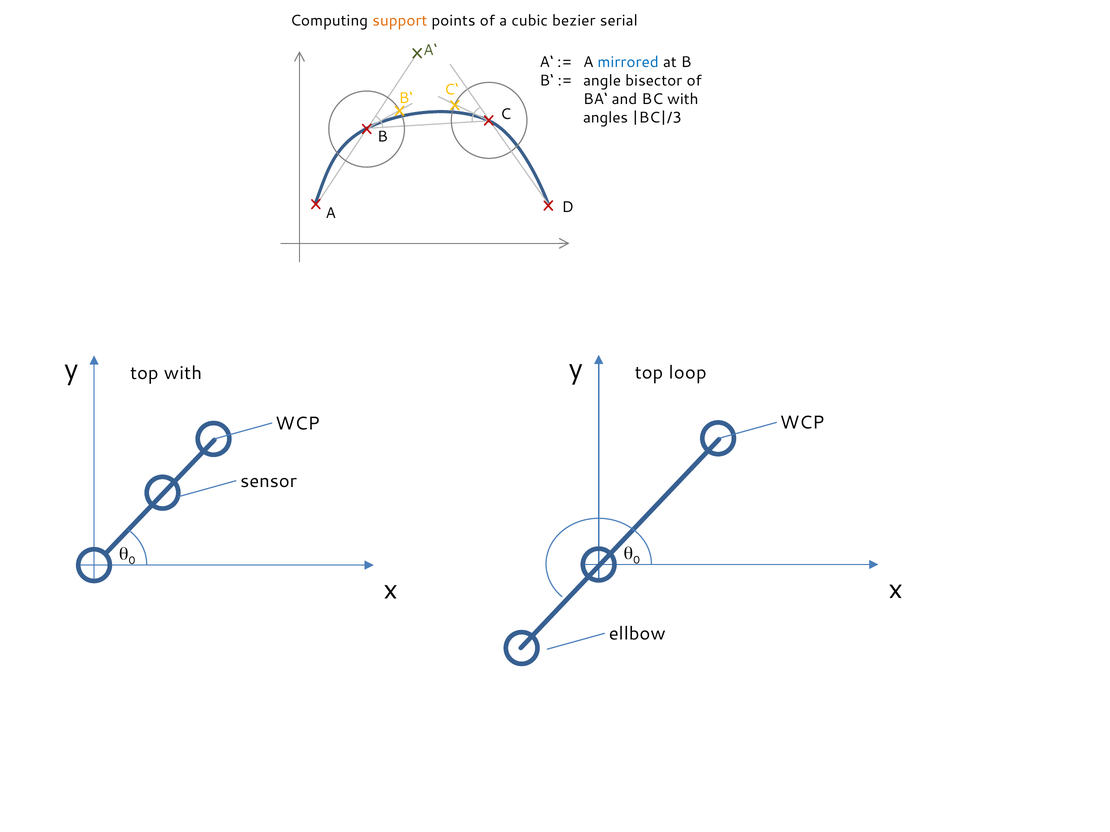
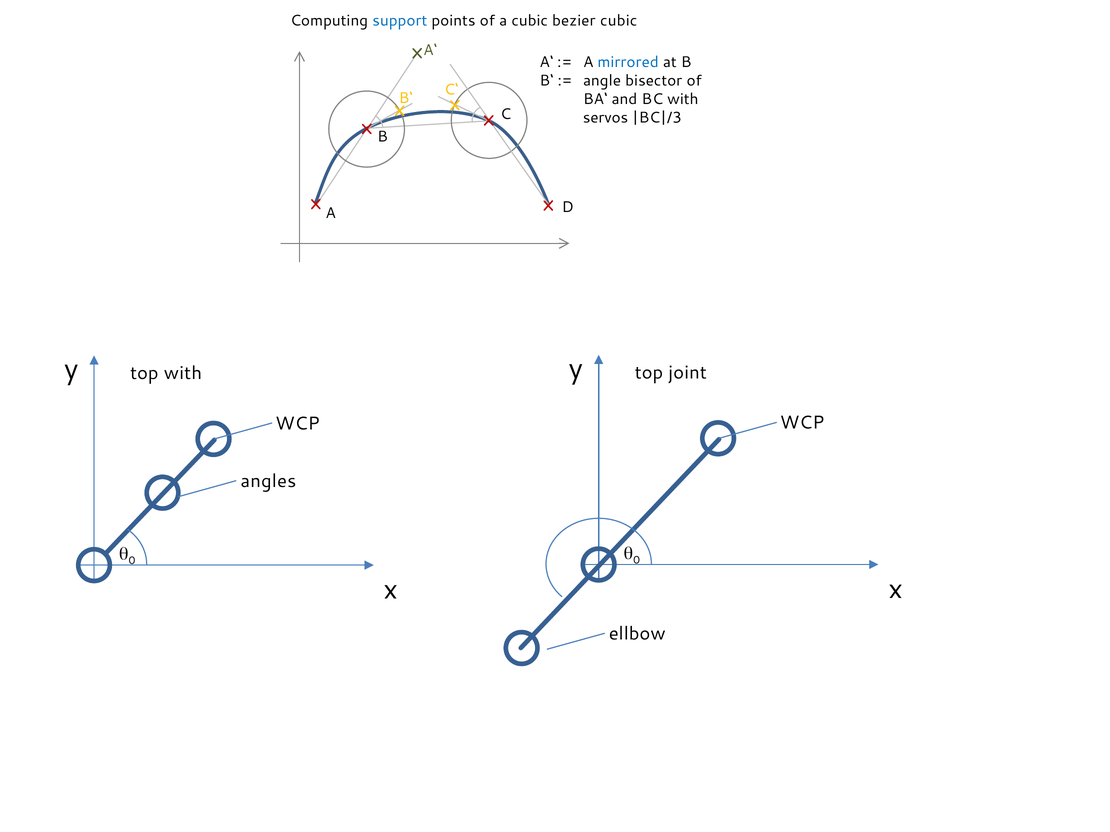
support colour: orange -> blue
bezier serial: serial -> cubic
angles: angles -> servos
loop: loop -> joint
sensor: sensor -> angles
